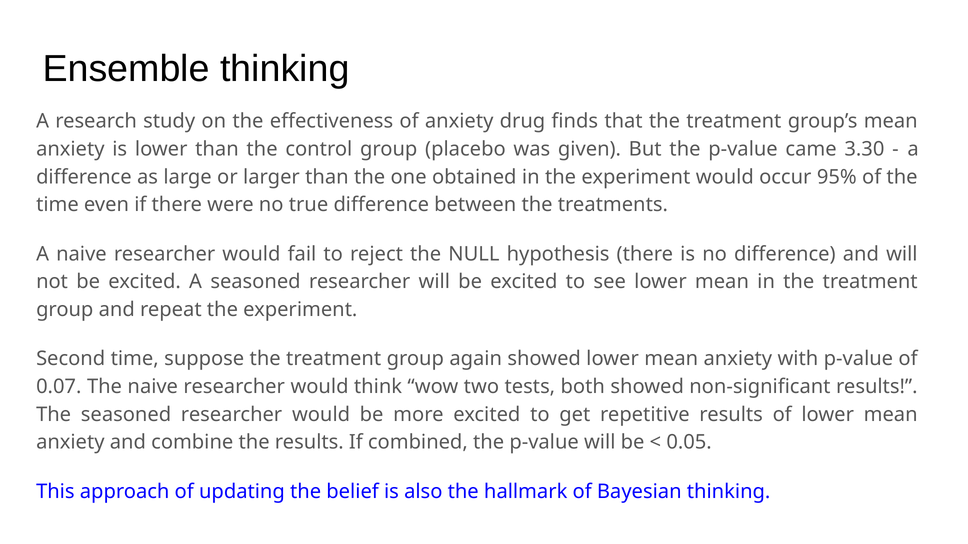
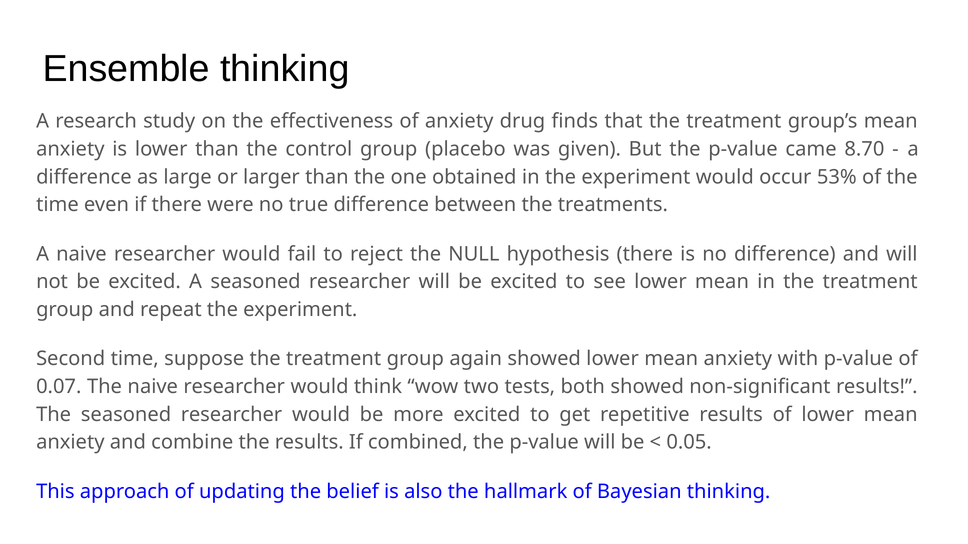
3.30: 3.30 -> 8.70
95%: 95% -> 53%
